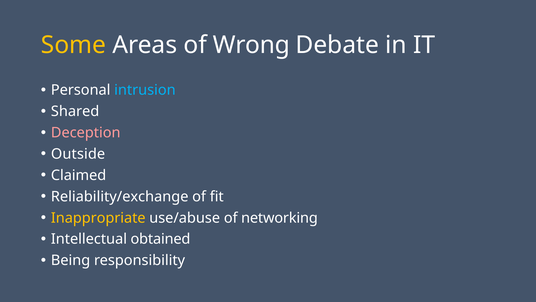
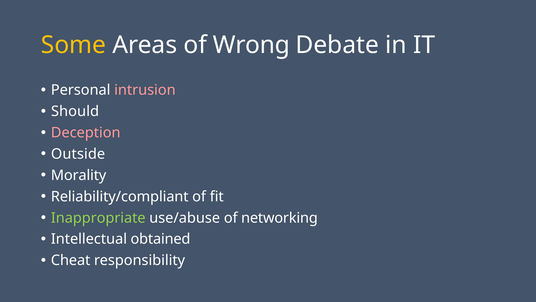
intrusion colour: light blue -> pink
Shared: Shared -> Should
Claimed: Claimed -> Morality
Reliability/exchange: Reliability/exchange -> Reliability/compliant
Inappropriate colour: yellow -> light green
Being: Being -> Cheat
